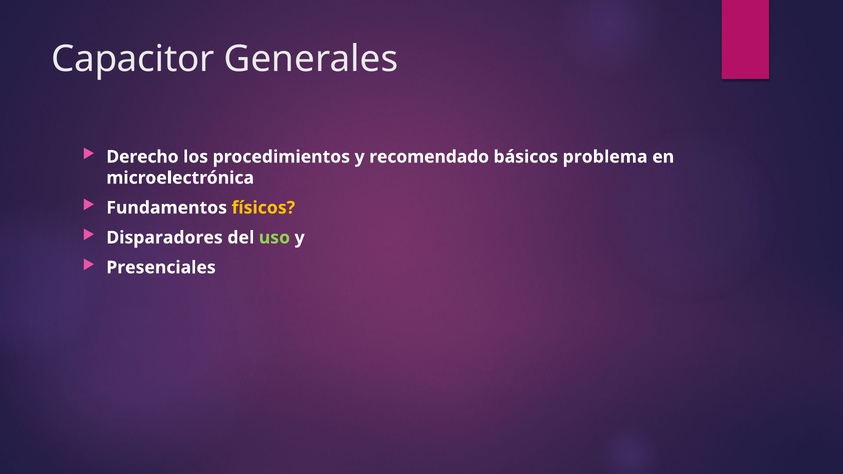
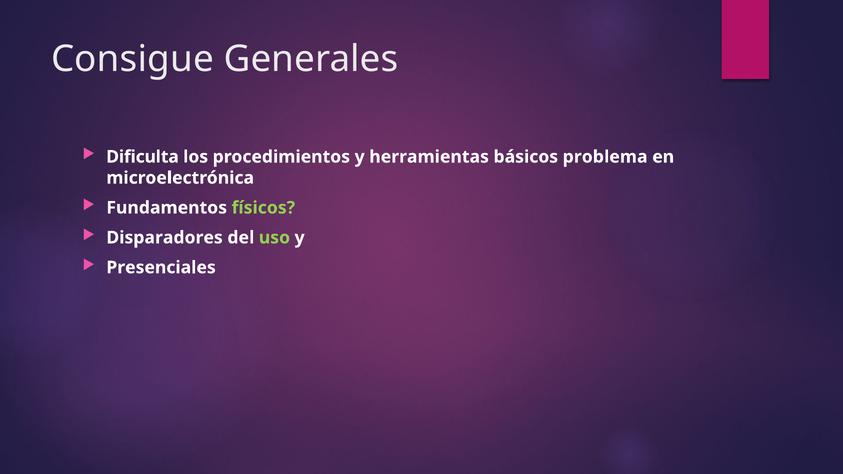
Capacitor: Capacitor -> Consigue
Derecho: Derecho -> Dificulta
recomendado: recomendado -> herramientas
físicos colour: yellow -> light green
